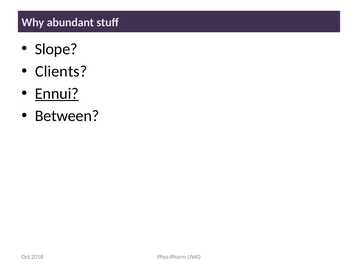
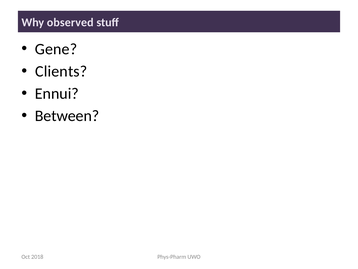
abundant: abundant -> observed
Slope: Slope -> Gene
Ennui underline: present -> none
